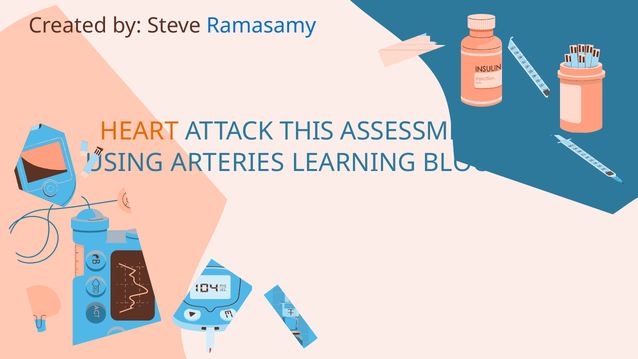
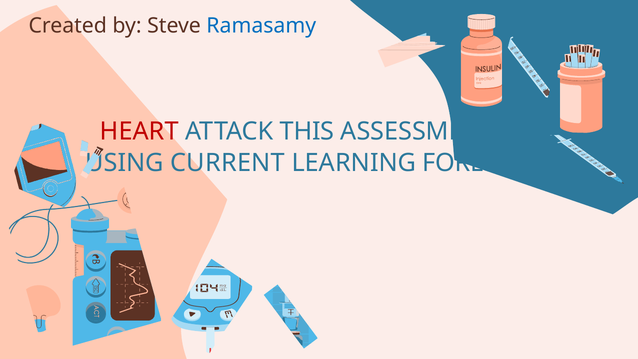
HEART colour: orange -> red
ARTERIES: ARTERIES -> CURRENT
BLOOD: BLOOD -> FOREST
